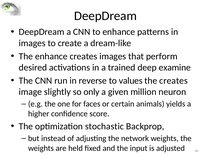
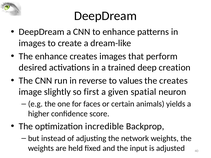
examine: examine -> creation
only: only -> first
million: million -> spatial
stochastic: stochastic -> incredible
